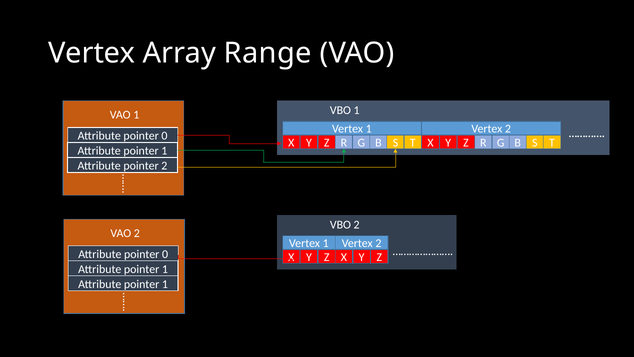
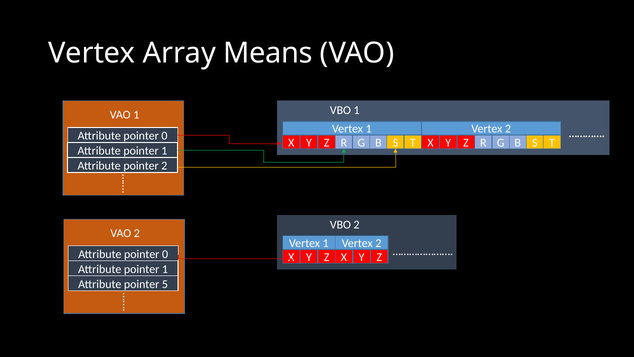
Range: Range -> Means
1 at (165, 284): 1 -> 5
